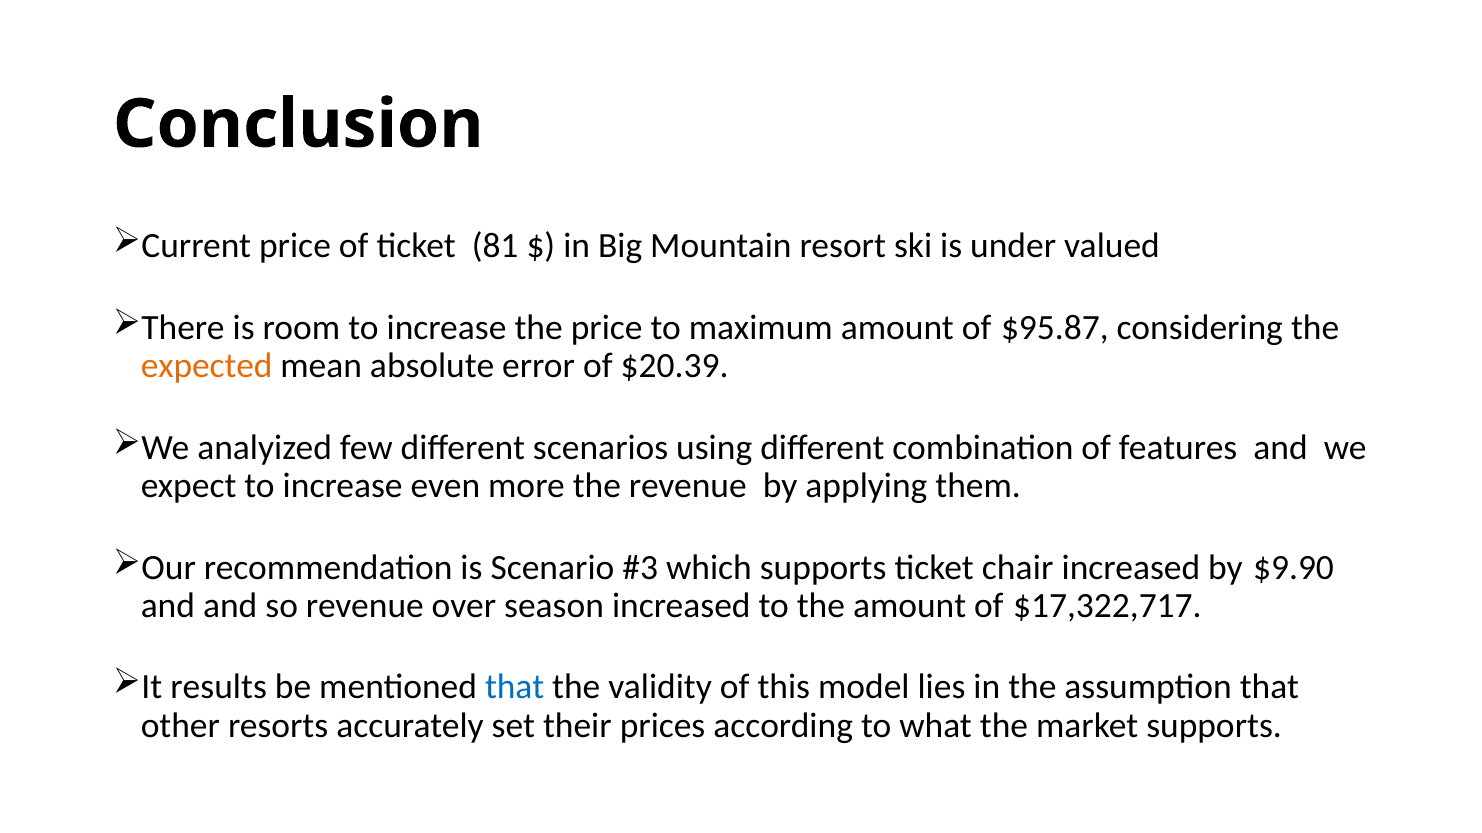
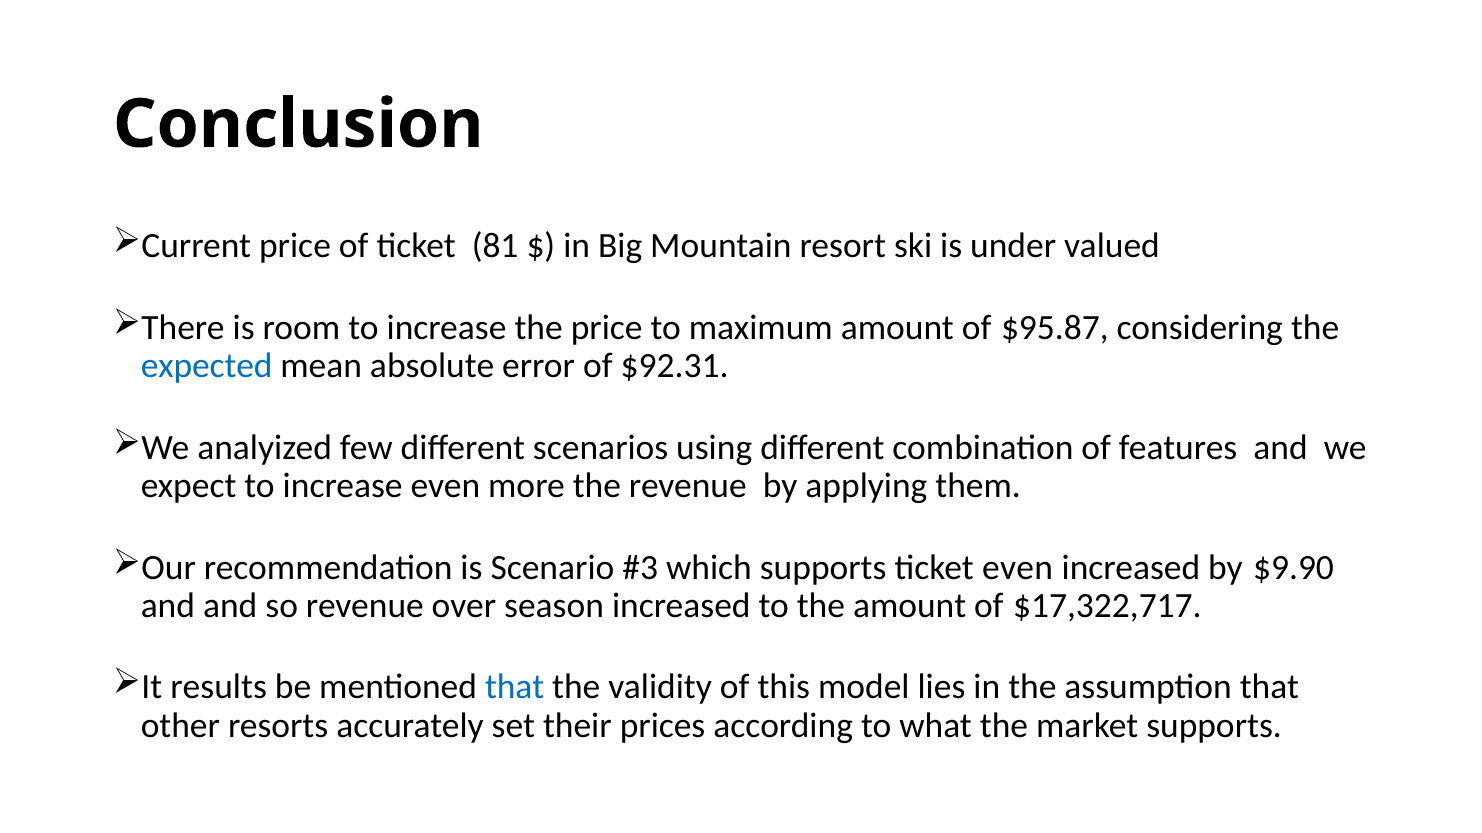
expected colour: orange -> blue
$20.39: $20.39 -> $92.31
ticket chair: chair -> even
